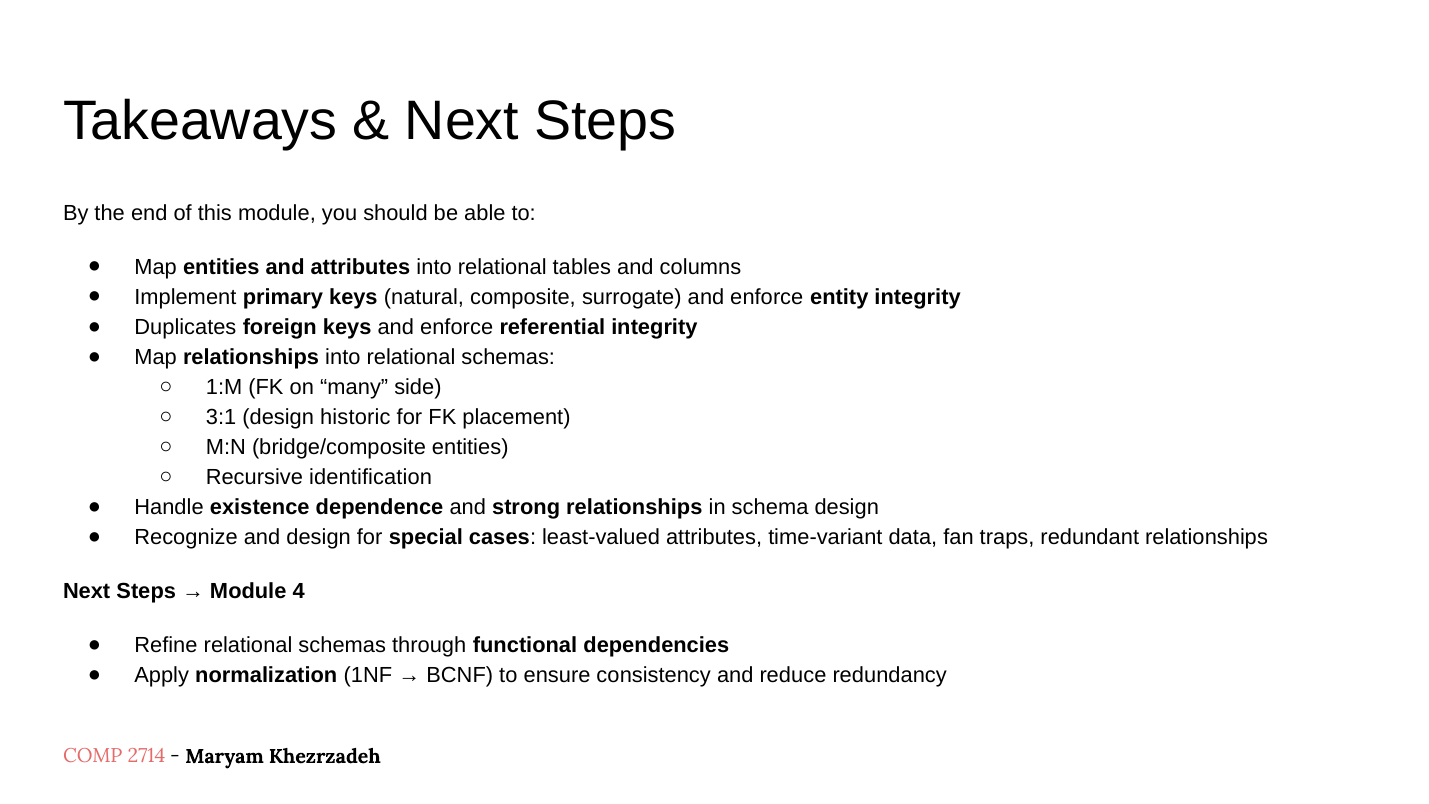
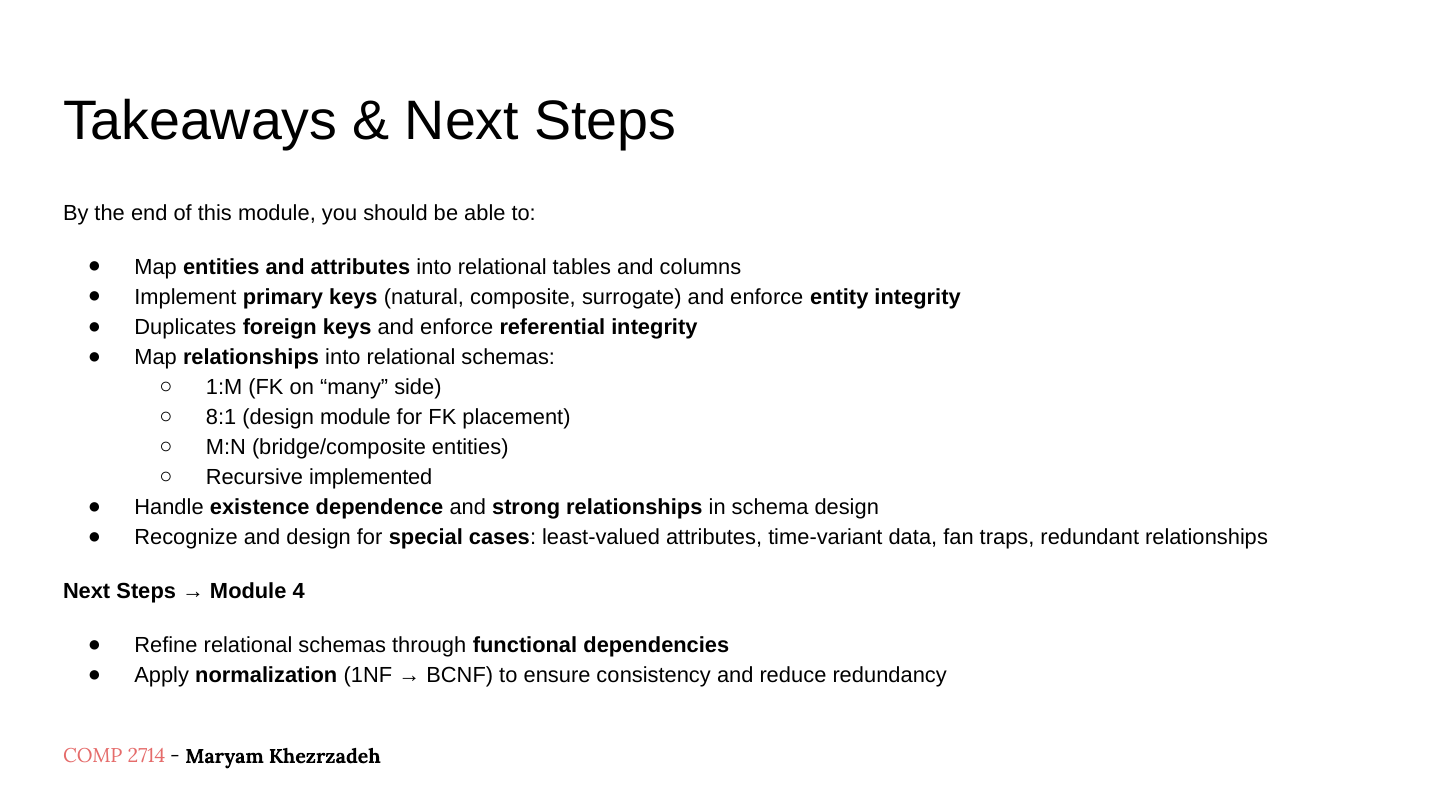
3:1: 3:1 -> 8:1
design historic: historic -> module
identification: identification -> implemented
